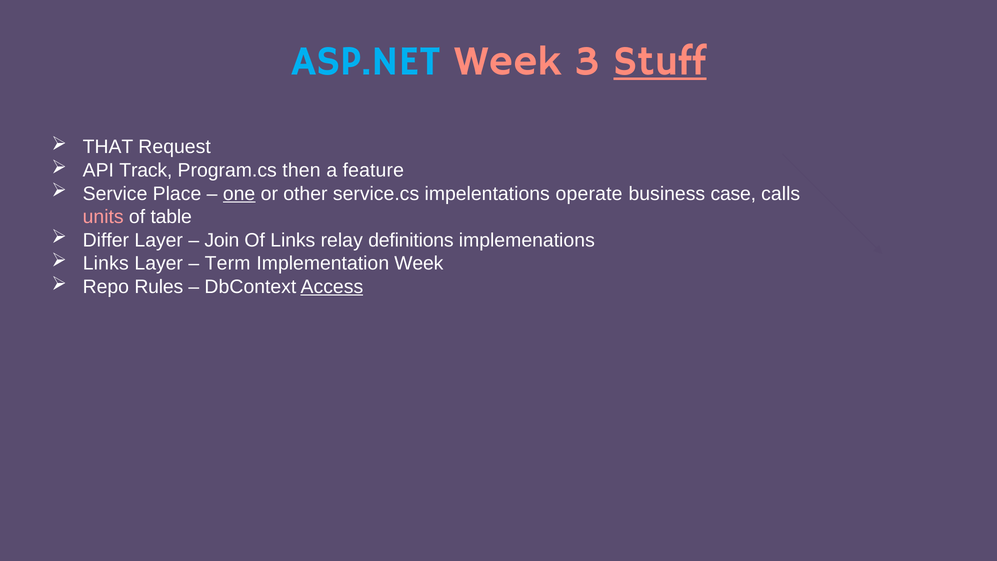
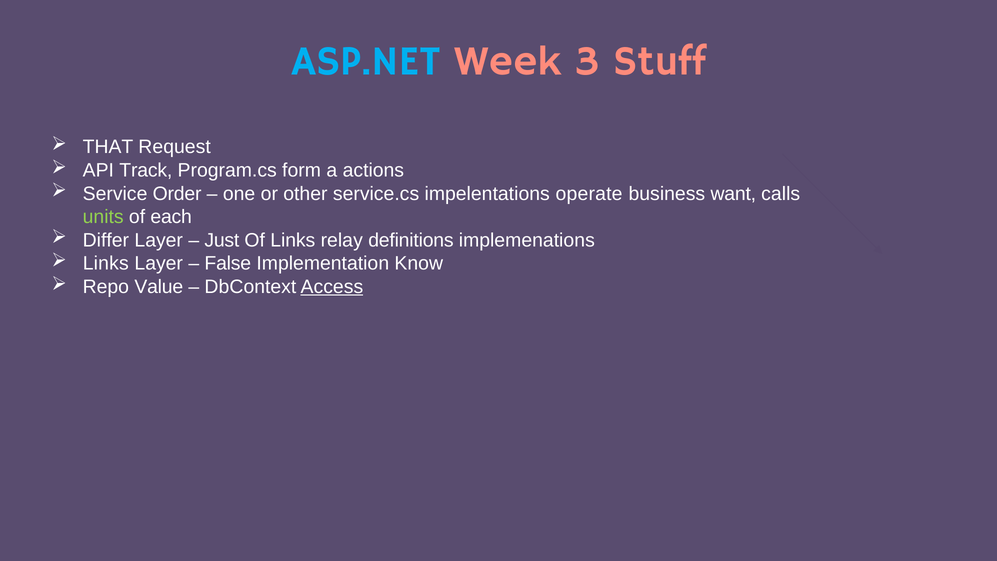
Stuff underline: present -> none
then: then -> form
feature: feature -> actions
Place: Place -> Order
one underline: present -> none
case: case -> want
units colour: pink -> light green
table: table -> each
Join: Join -> Just
Term: Term -> False
Implementation Week: Week -> Know
Rules: Rules -> Value
